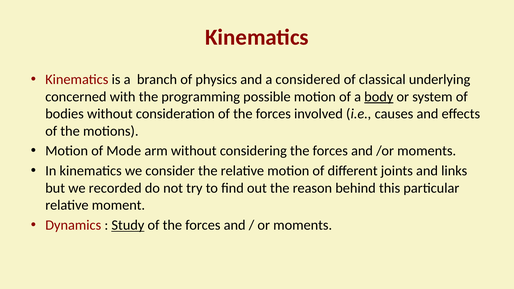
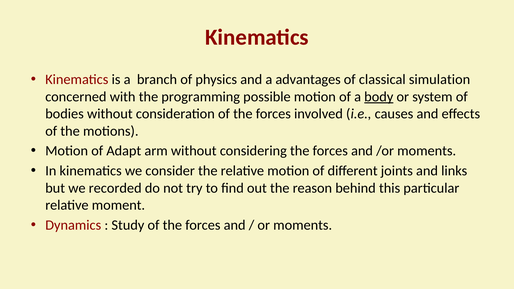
considered: considered -> advantages
underlying: underlying -> simulation
Mode: Mode -> Adapt
Study underline: present -> none
